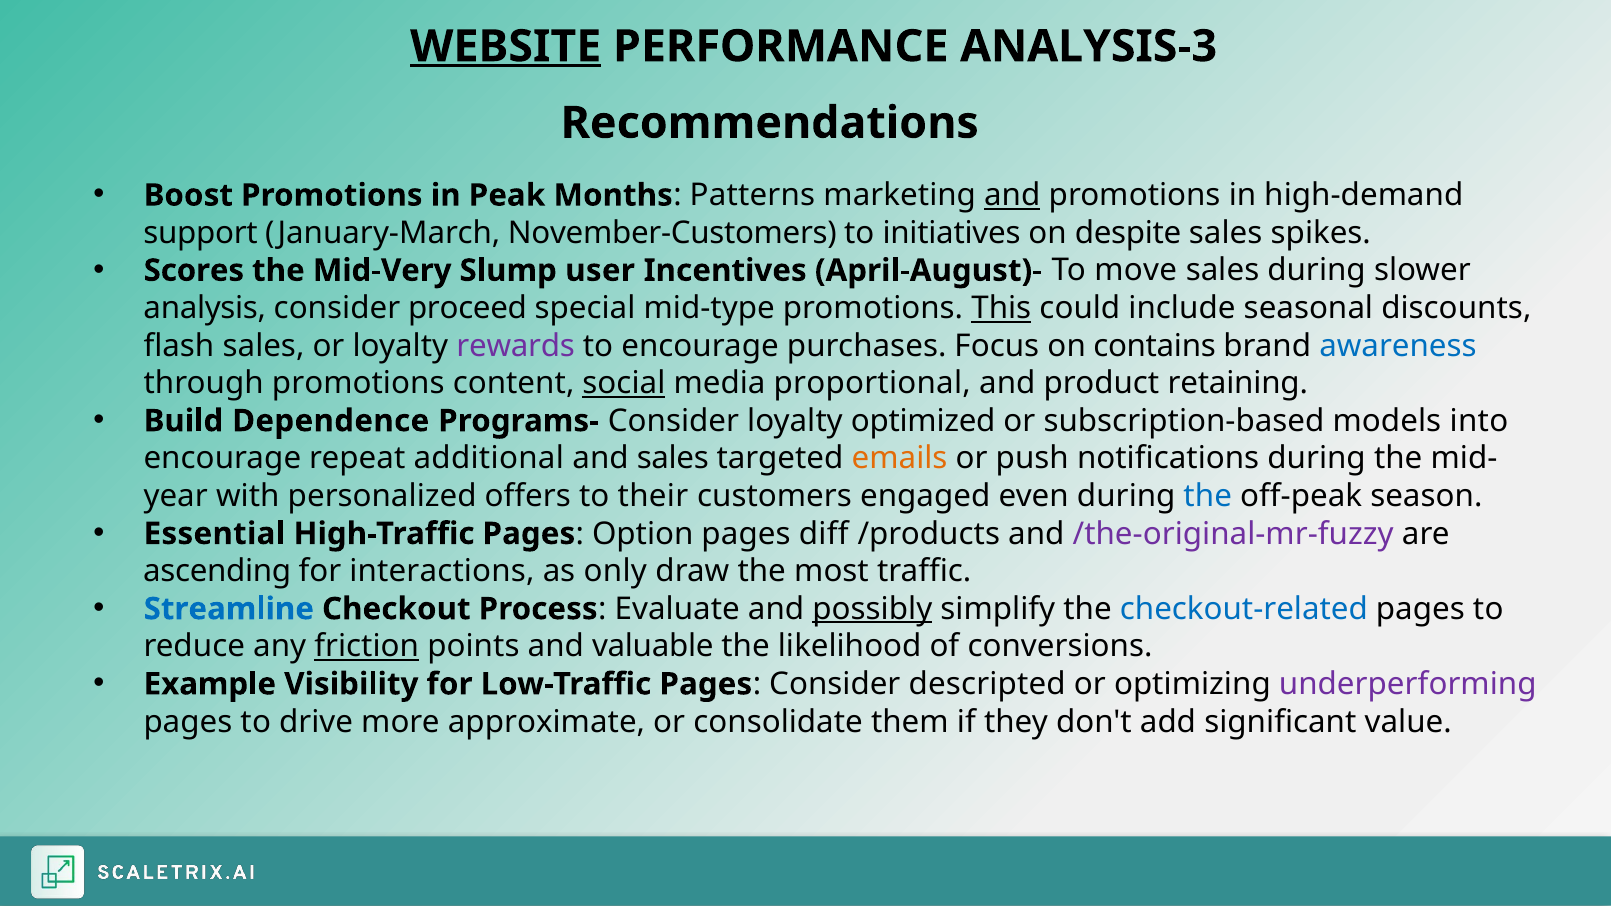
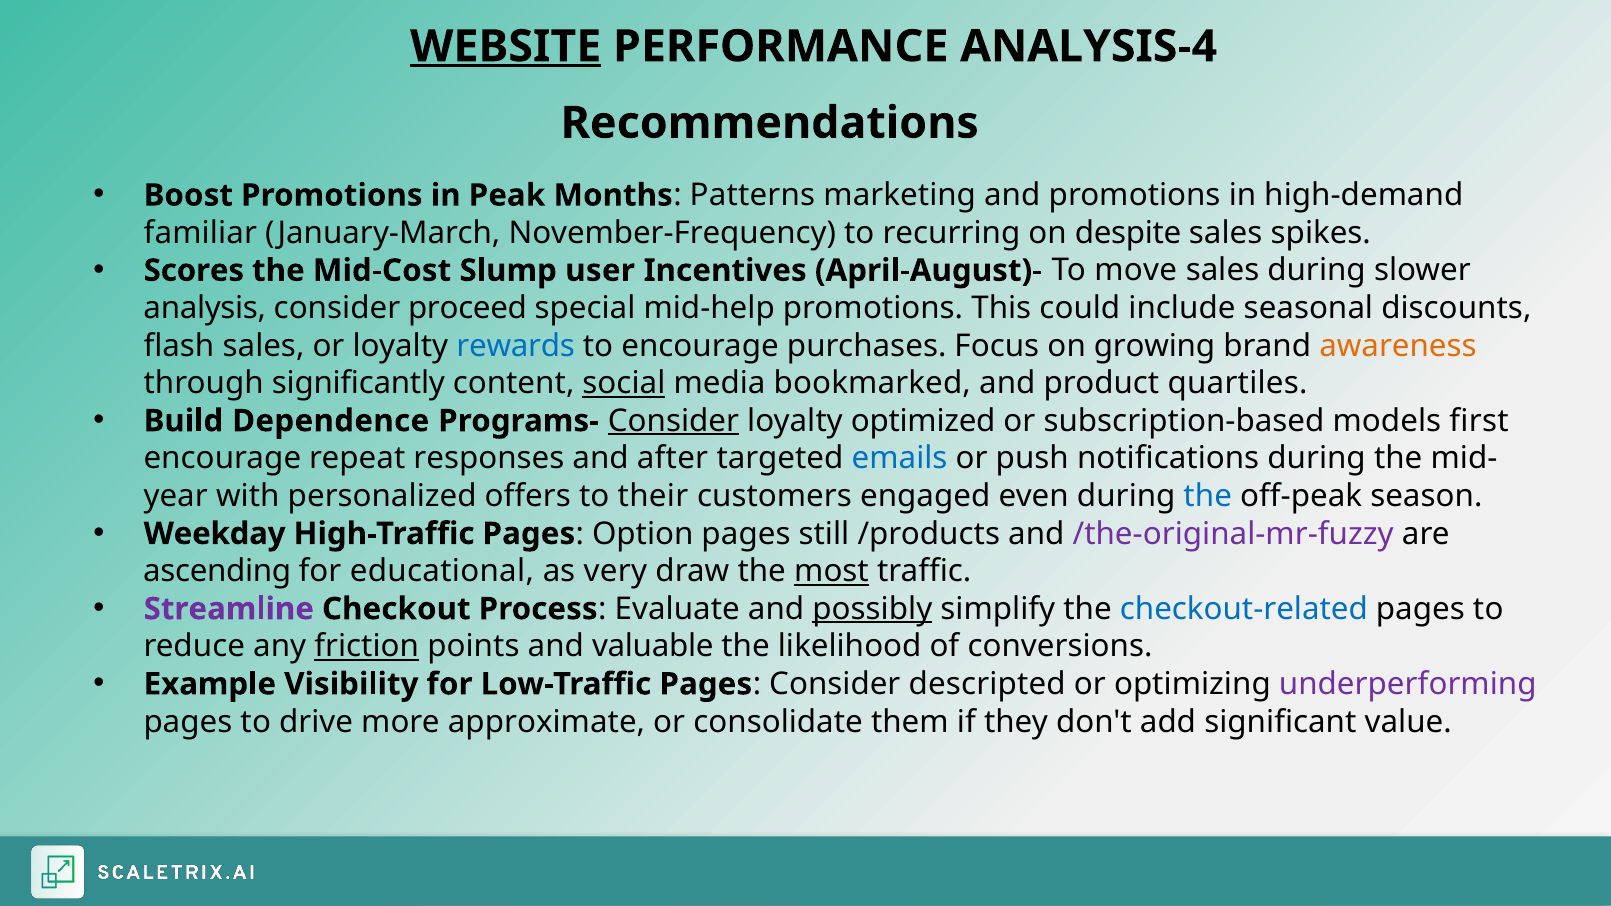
ANALYSIS-3: ANALYSIS-3 -> ANALYSIS-4
and at (1012, 195) underline: present -> none
support: support -> familiar
November-Customers: November-Customers -> November-Frequency
initiatives: initiatives -> recurring
Mid-Very: Mid-Very -> Mid-Cost
mid-type: mid-type -> mid-help
This underline: present -> none
rewards colour: purple -> blue
contains: contains -> growing
awareness colour: blue -> orange
through promotions: promotions -> significantly
proportional: proportional -> bookmarked
retaining: retaining -> quartiles
Consider at (673, 421) underline: none -> present
into: into -> first
additional: additional -> responses
and sales: sales -> after
emails colour: orange -> blue
Essential: Essential -> Weekday
diff: diff -> still
interactions: interactions -> educational
only: only -> very
most underline: none -> present
Streamline colour: blue -> purple
